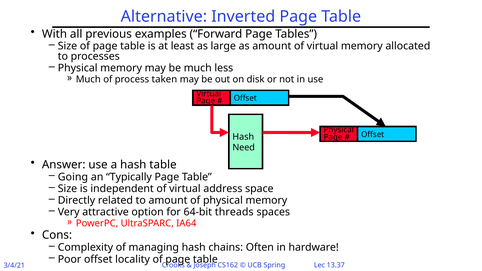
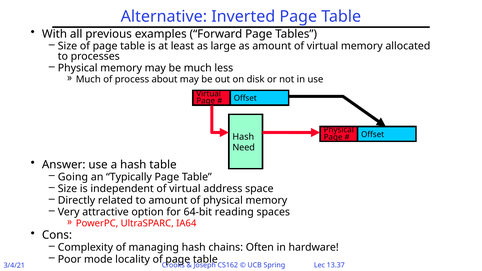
taken: taken -> about
threads: threads -> reading
Poor offset: offset -> mode
